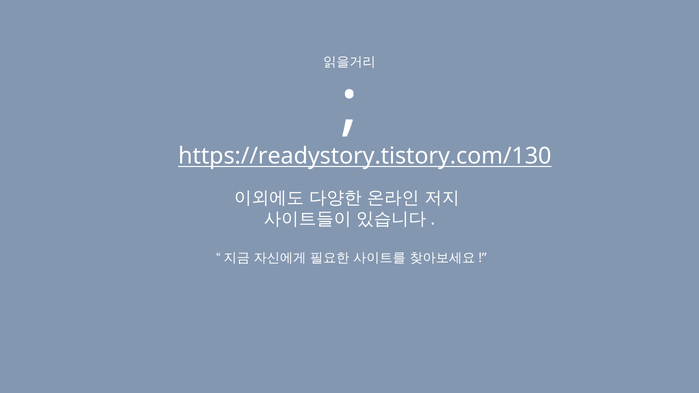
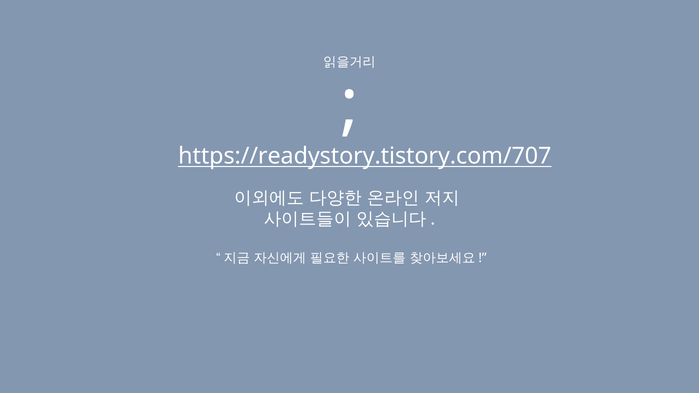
https://readystory.tistory.com/130: https://readystory.tistory.com/130 -> https://readystory.tistory.com/707
